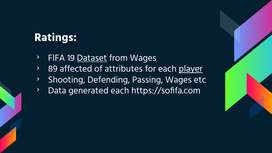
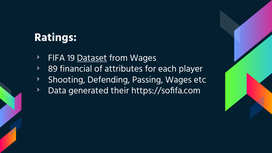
affected: affected -> financial
player underline: present -> none
generated each: each -> their
